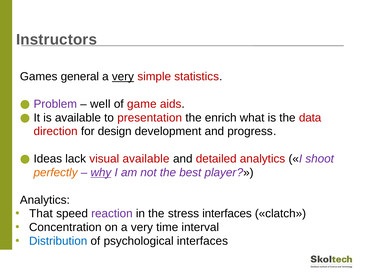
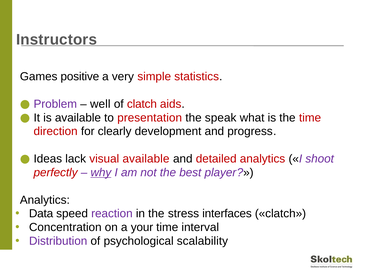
general: general -> positive
very at (123, 76) underline: present -> none
of game: game -> clatch
enrich: enrich -> speak
the data: data -> time
design: design -> clearly
perfectly colour: orange -> red
That: That -> Data
on a very: very -> your
Distribution colour: blue -> purple
psychological interfaces: interfaces -> scalability
